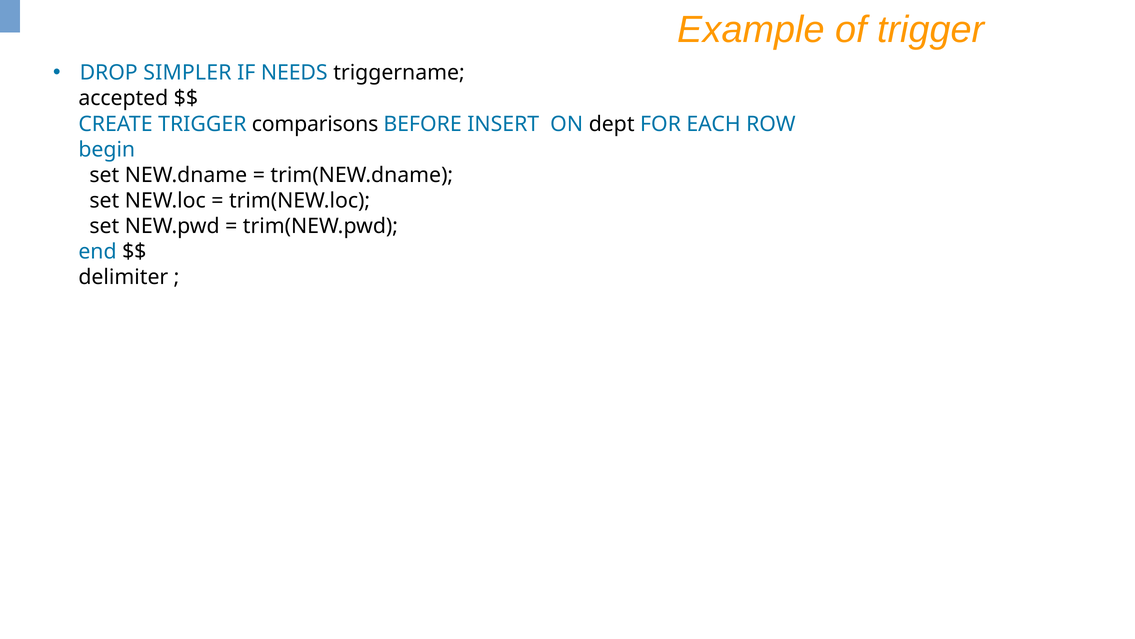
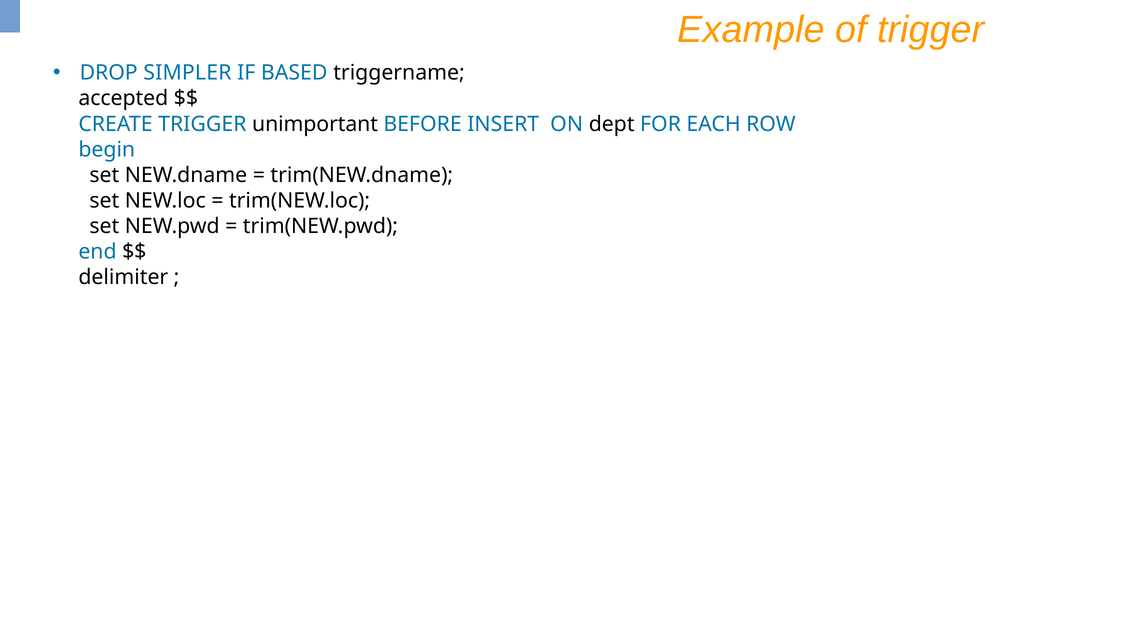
NEEDS: NEEDS -> BASED
comparisons: comparisons -> unimportant
